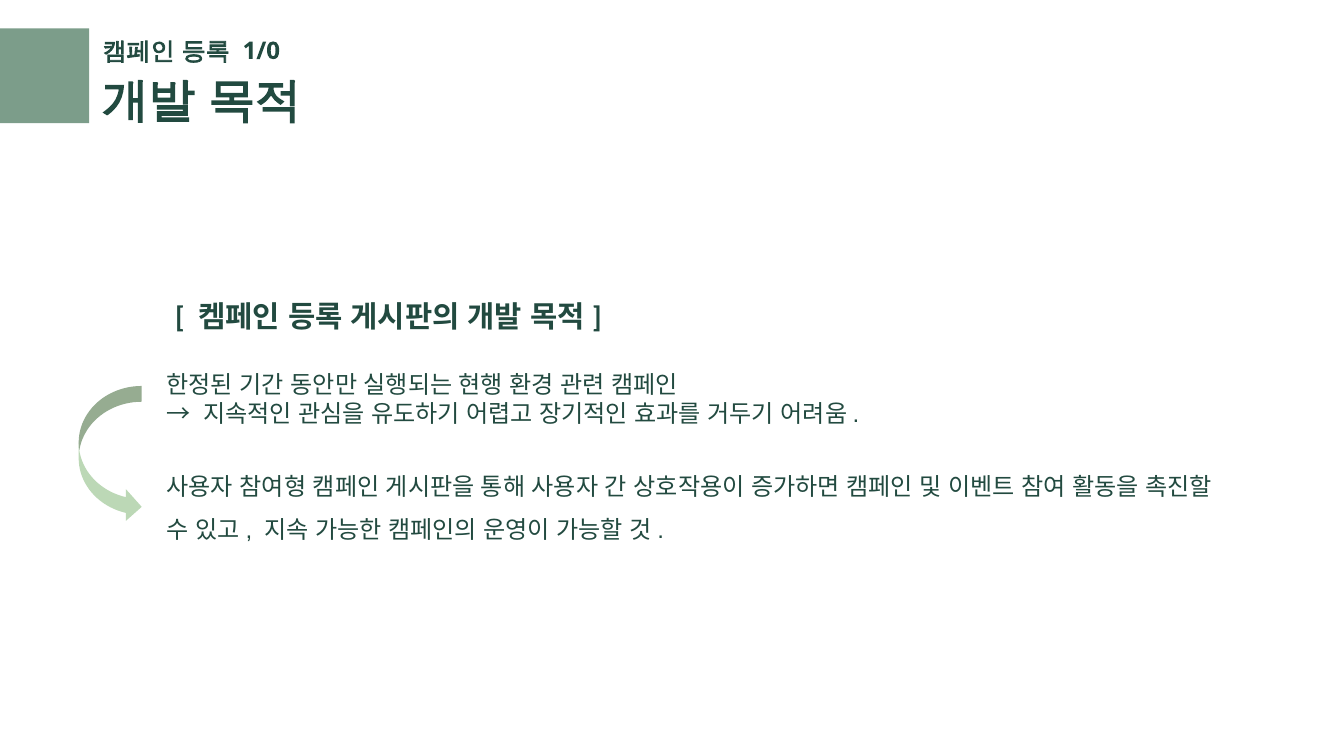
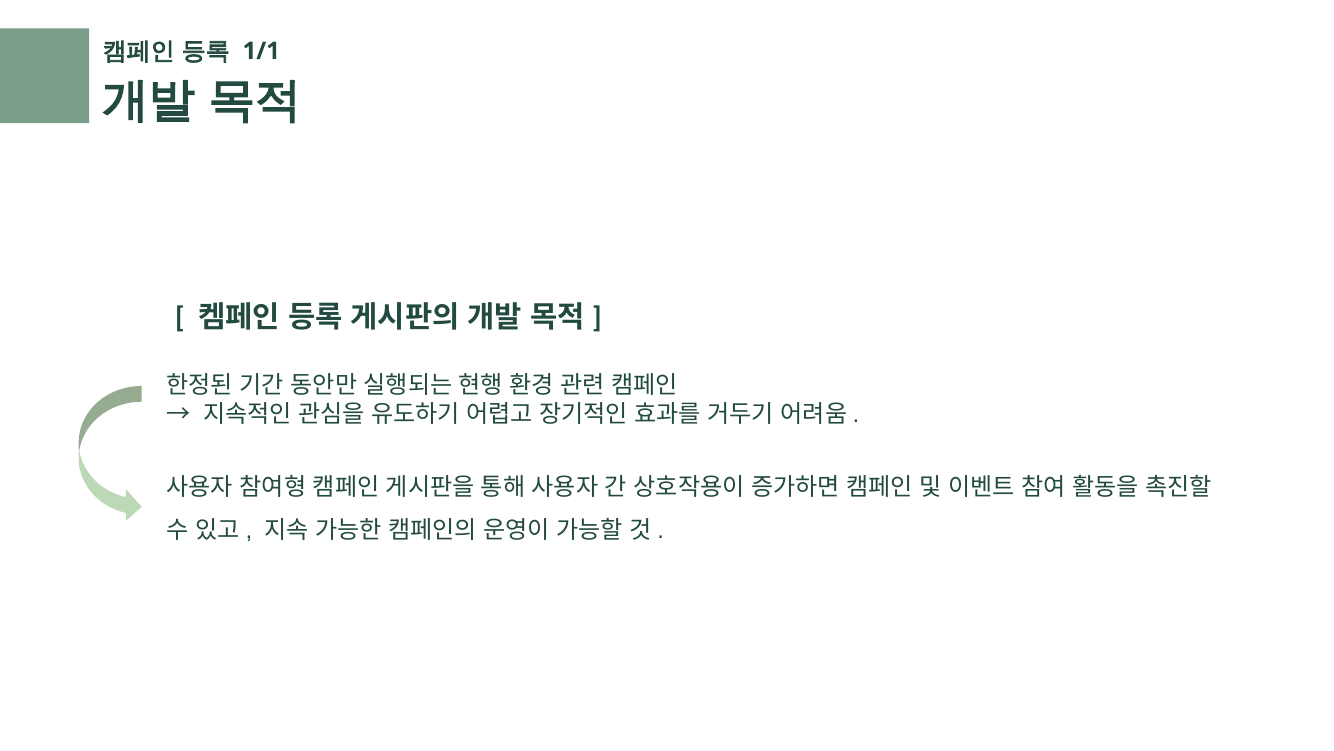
1/0: 1/0 -> 1/1
